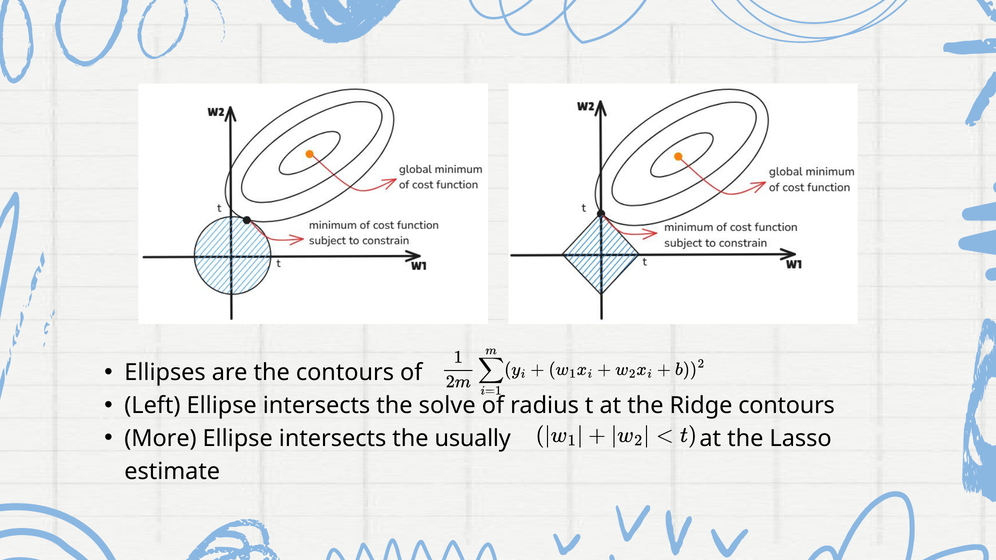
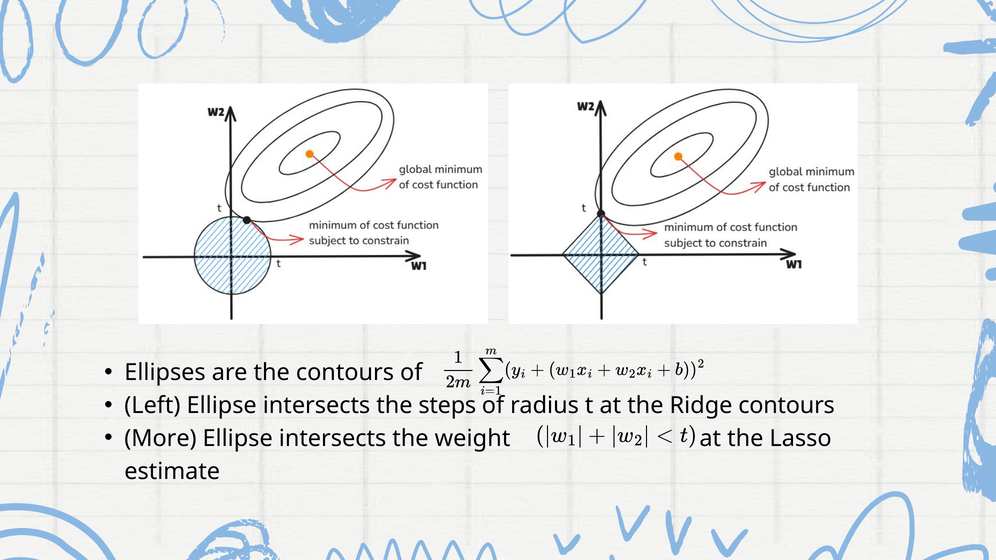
solve: solve -> steps
usually: usually -> weight
